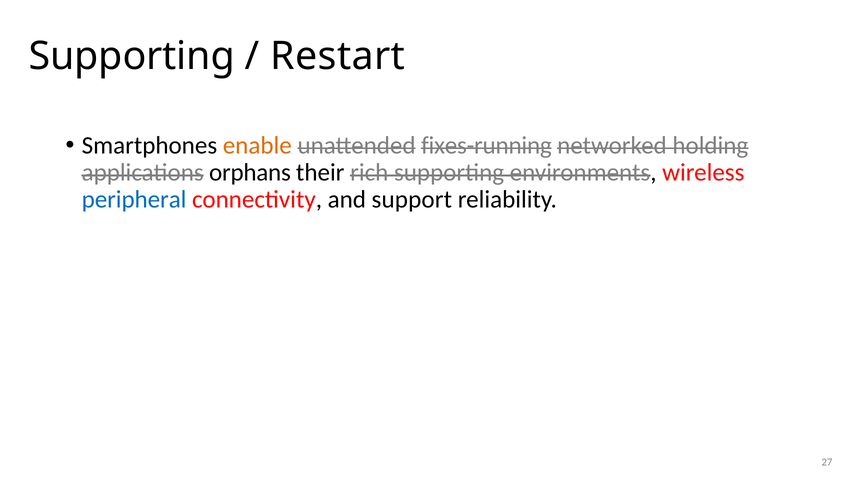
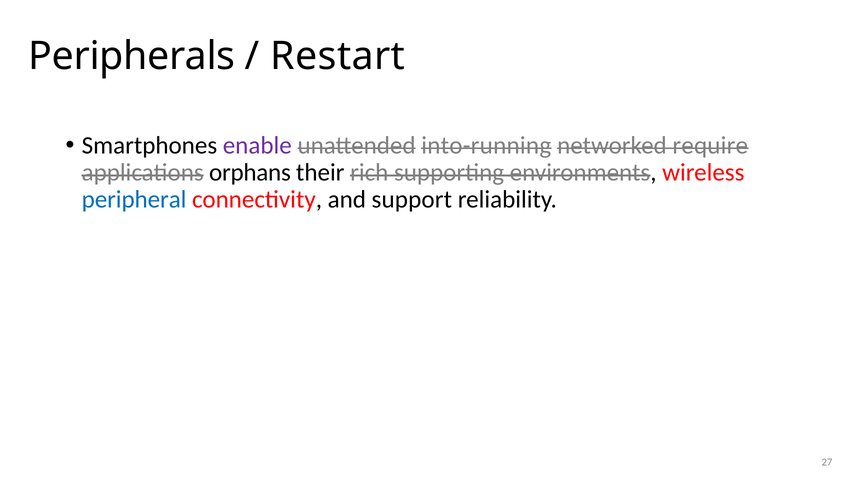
Supporting at (132, 56): Supporting -> Peripherals
enable colour: orange -> purple
fixes-running: fixes-running -> into-running
holding: holding -> require
